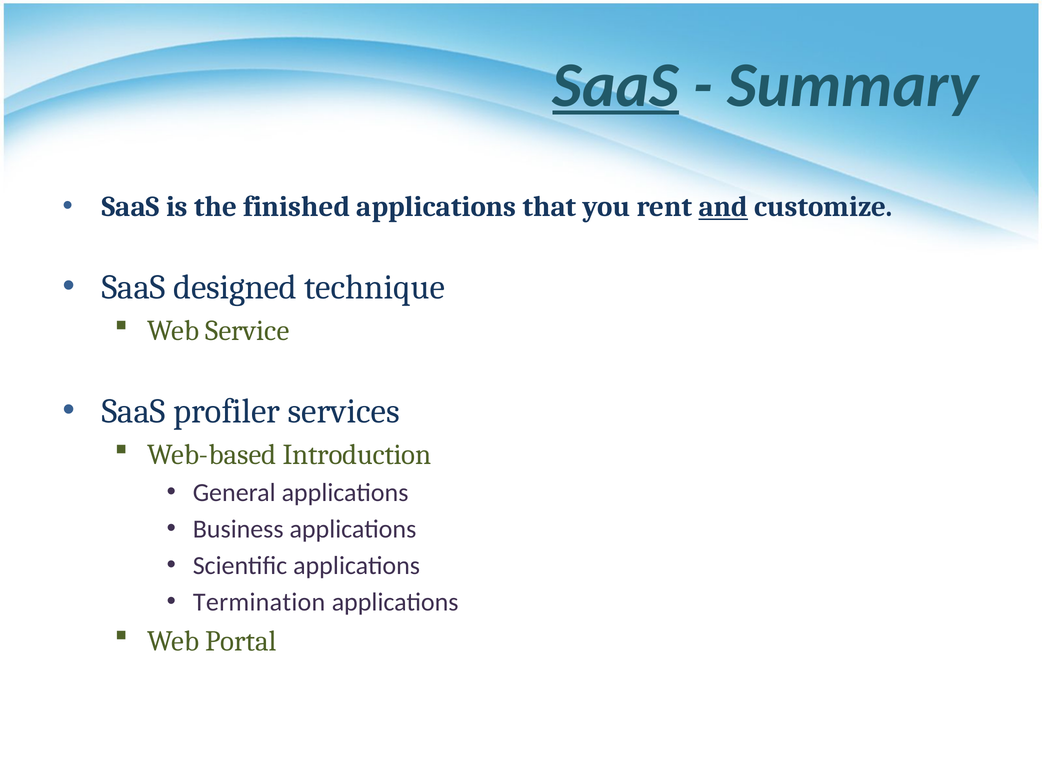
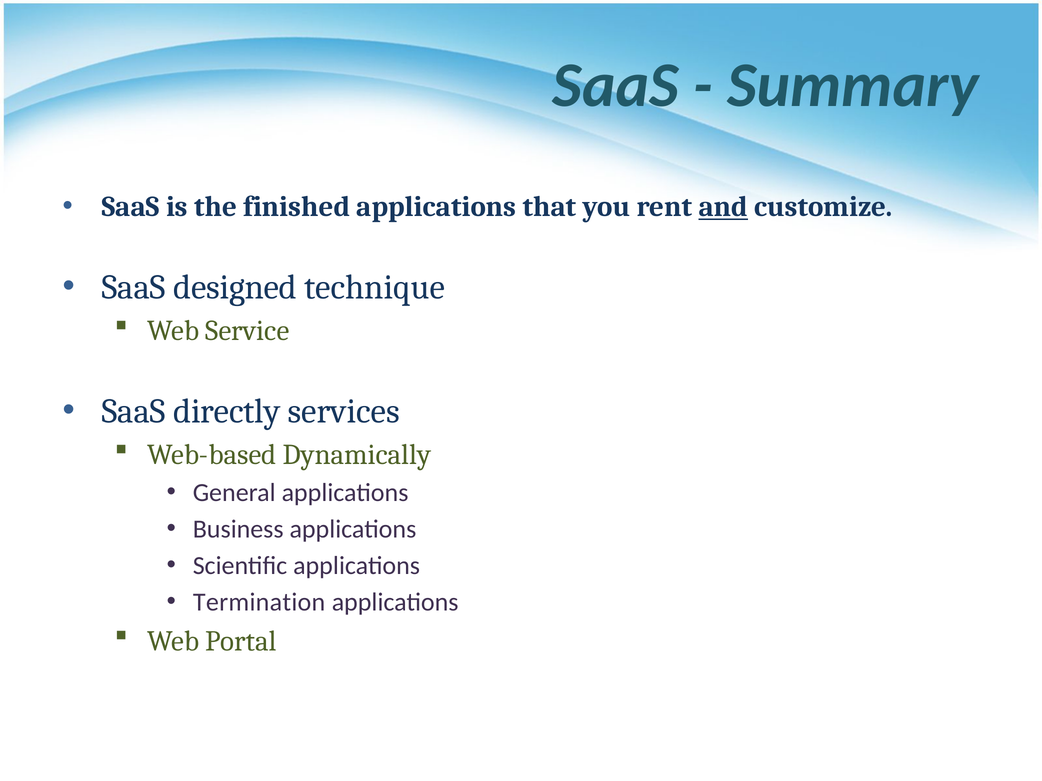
SaaS at (616, 85) underline: present -> none
profiler: profiler -> directly
Introduction: Introduction -> Dynamically
